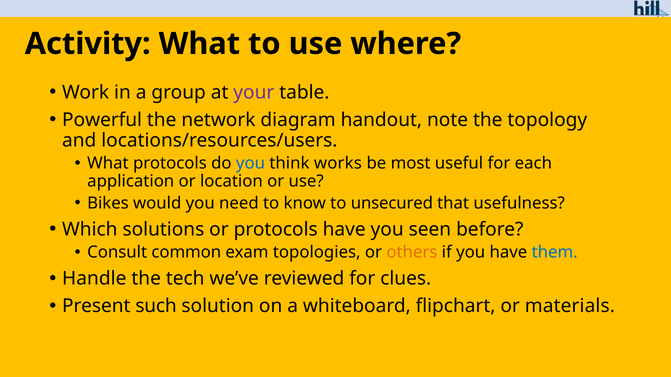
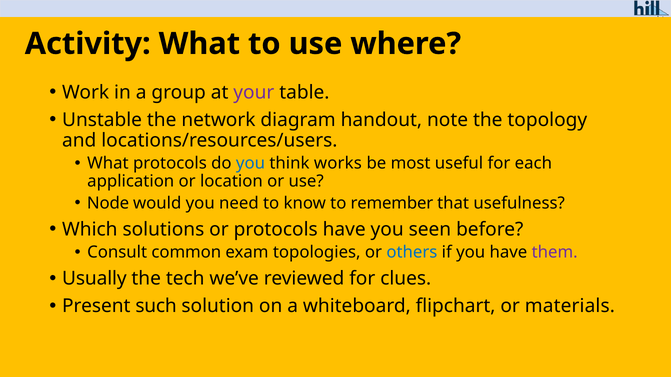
Powerful: Powerful -> Unstable
Bikes: Bikes -> Node
unsecured: unsecured -> remember
others colour: orange -> blue
them colour: blue -> purple
Handle: Handle -> Usually
